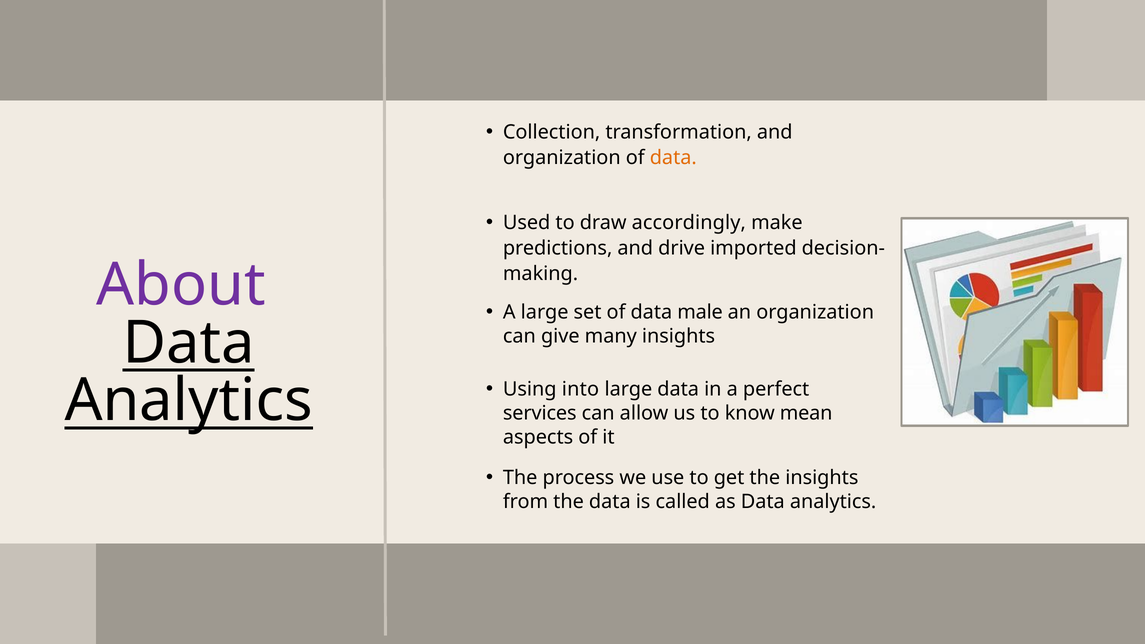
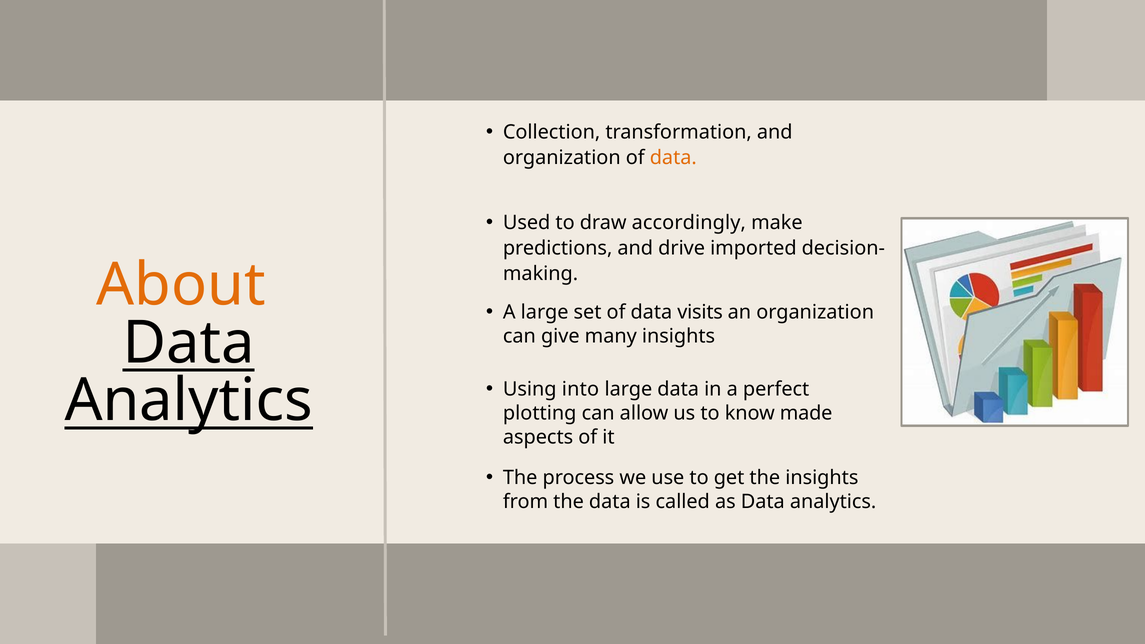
About colour: purple -> orange
male: male -> visits
services: services -> plotting
mean: mean -> made
